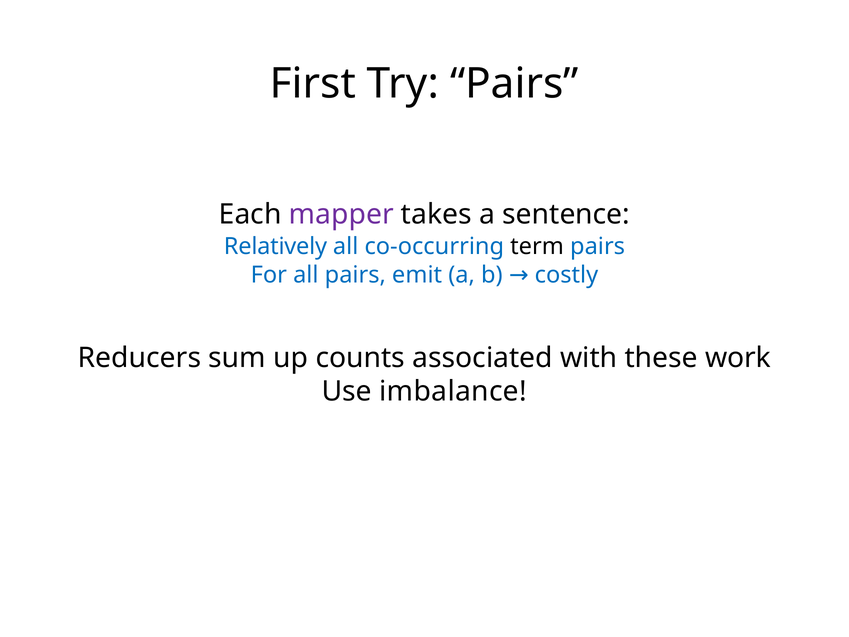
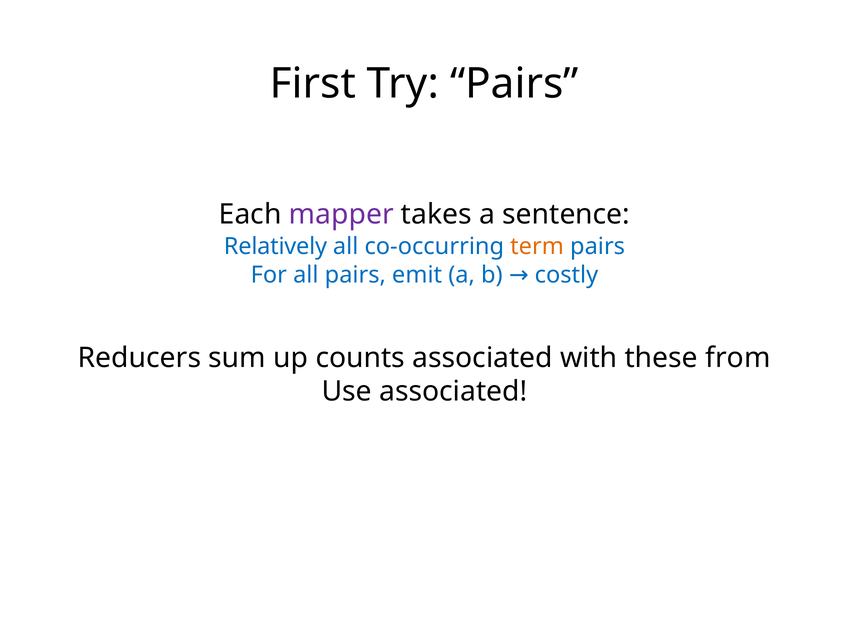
term colour: black -> orange
work: work -> from
Use imbalance: imbalance -> associated
